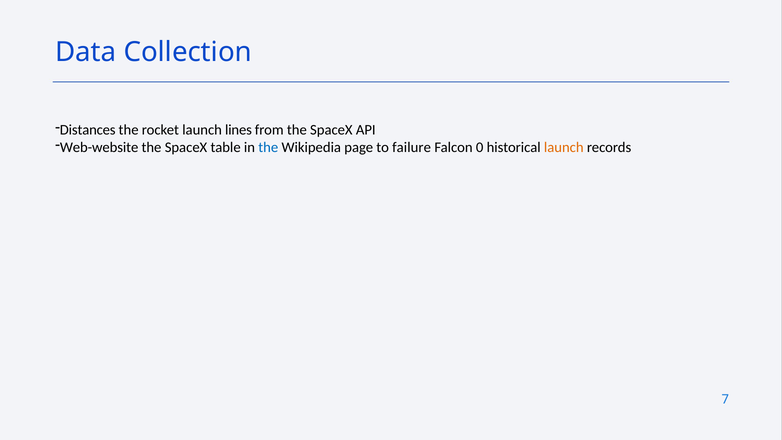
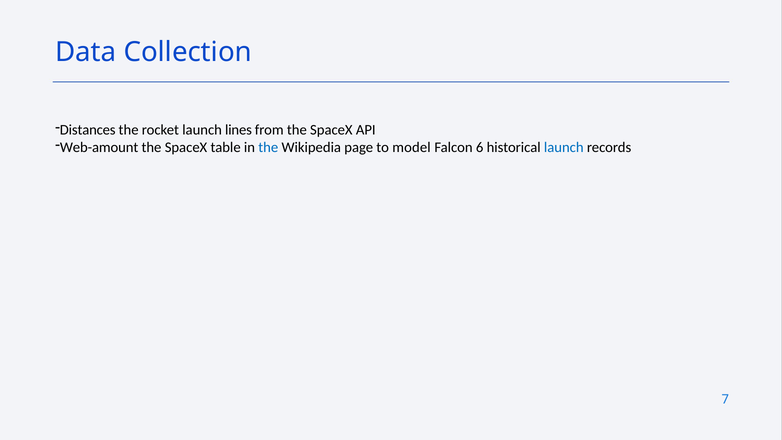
Web-website: Web-website -> Web-amount
failure: failure -> model
0: 0 -> 6
launch at (564, 147) colour: orange -> blue
